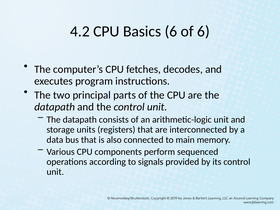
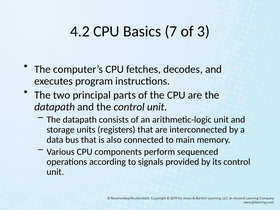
Basics 6: 6 -> 7
of 6: 6 -> 3
